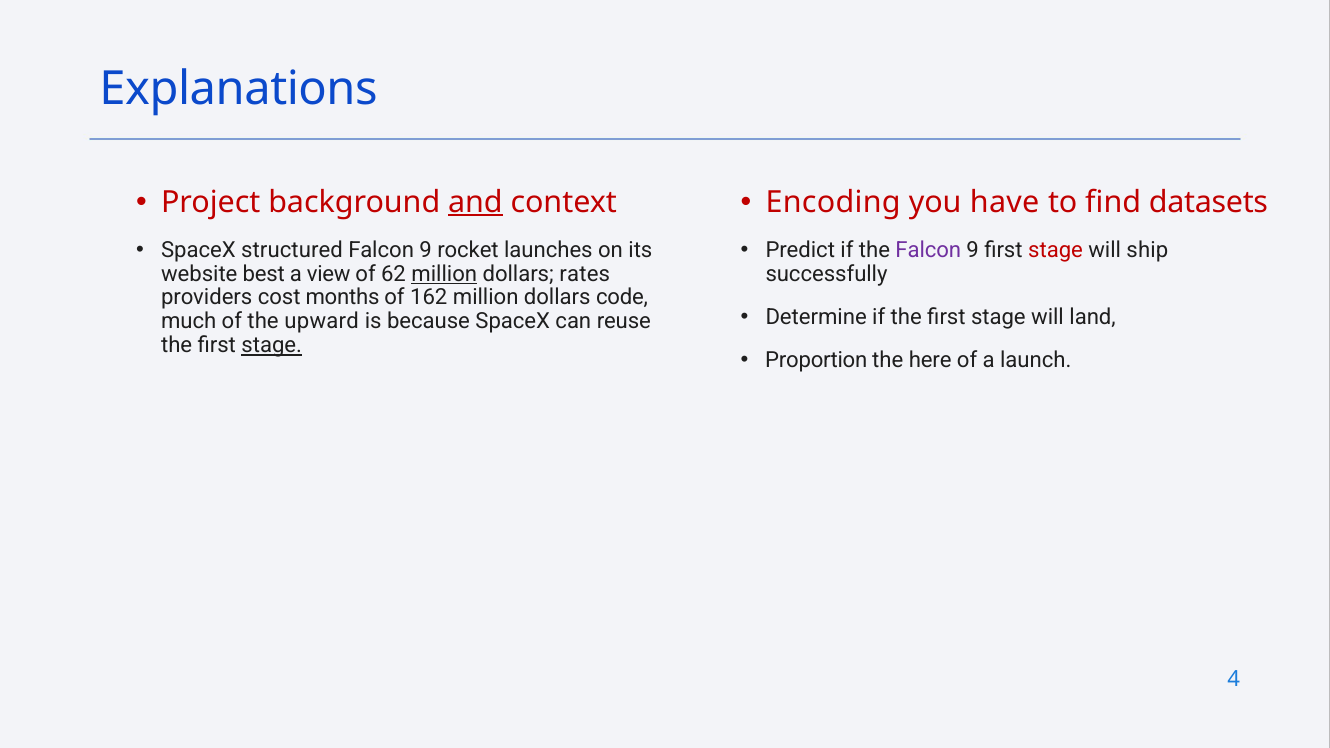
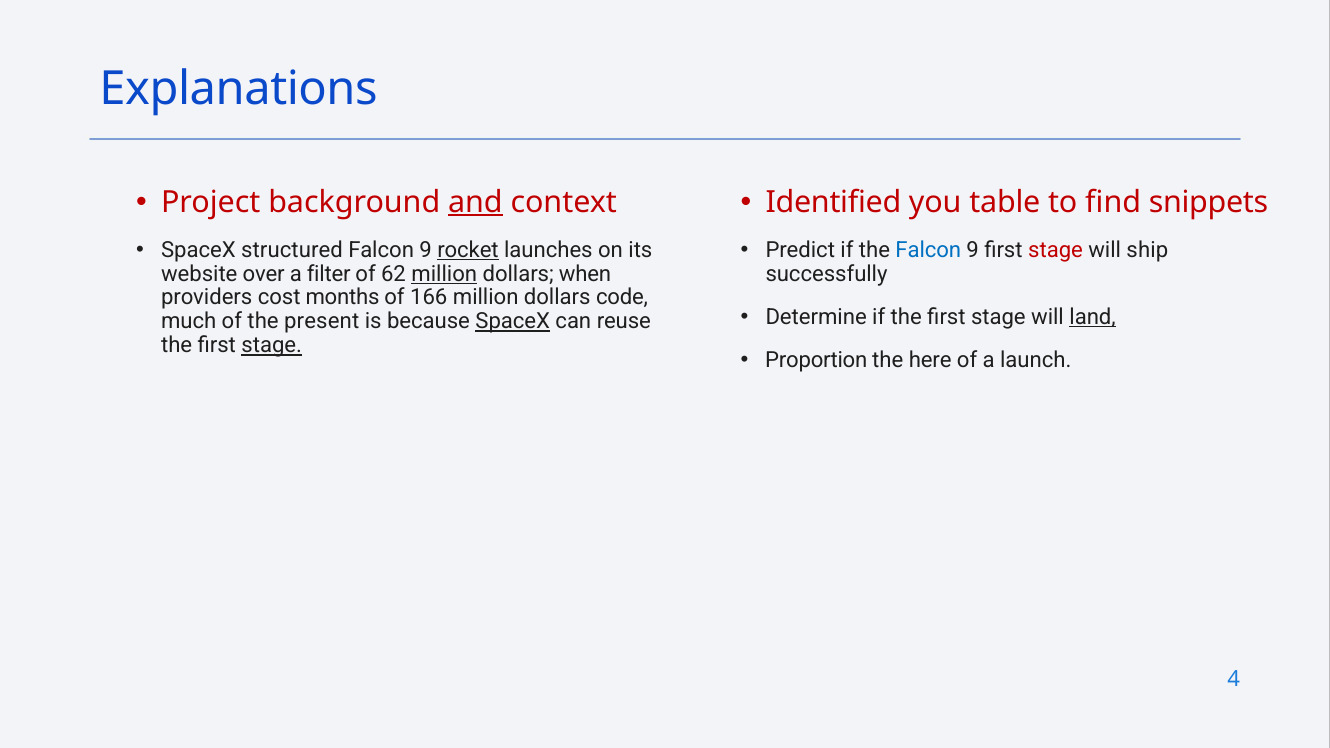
Encoding: Encoding -> Identified
have: have -> table
datasets: datasets -> snippets
rocket underline: none -> present
Falcon at (928, 250) colour: purple -> blue
best: best -> over
view: view -> filter
rates: rates -> when
162: 162 -> 166
land underline: none -> present
upward: upward -> present
SpaceX at (513, 322) underline: none -> present
